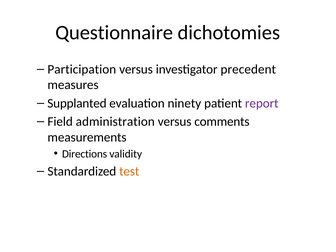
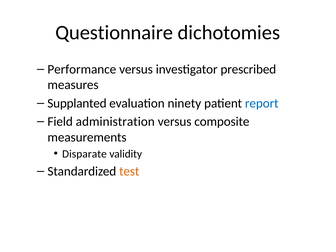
Participation: Participation -> Performance
precedent: precedent -> prescribed
report colour: purple -> blue
comments: comments -> composite
Directions: Directions -> Disparate
